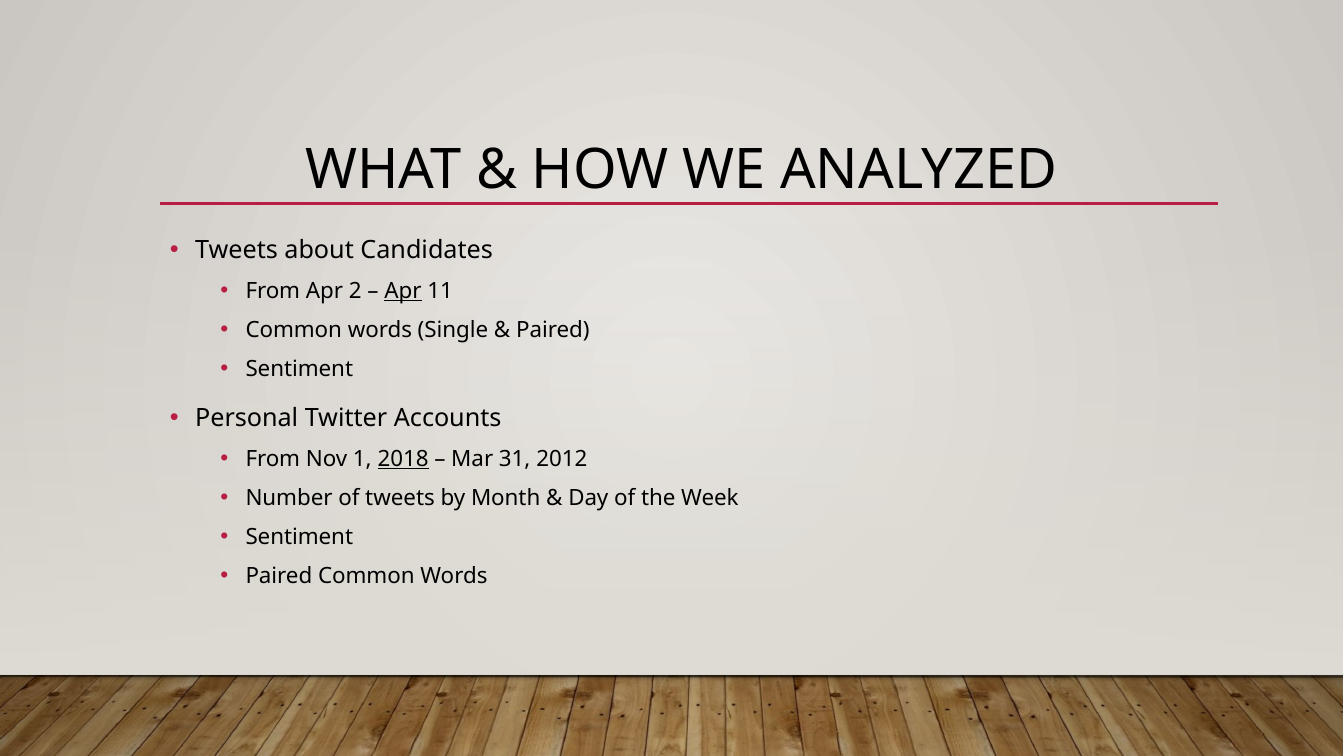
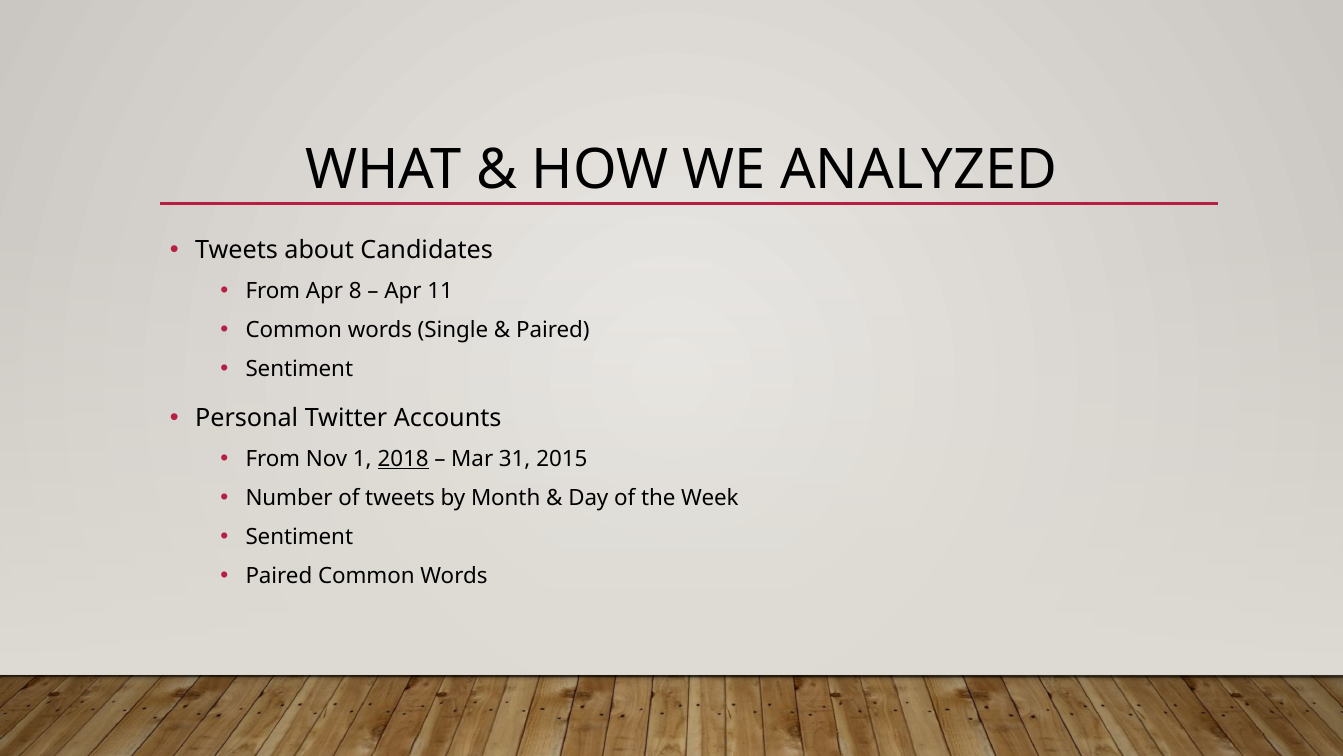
2: 2 -> 8
Apr at (403, 291) underline: present -> none
2012: 2012 -> 2015
